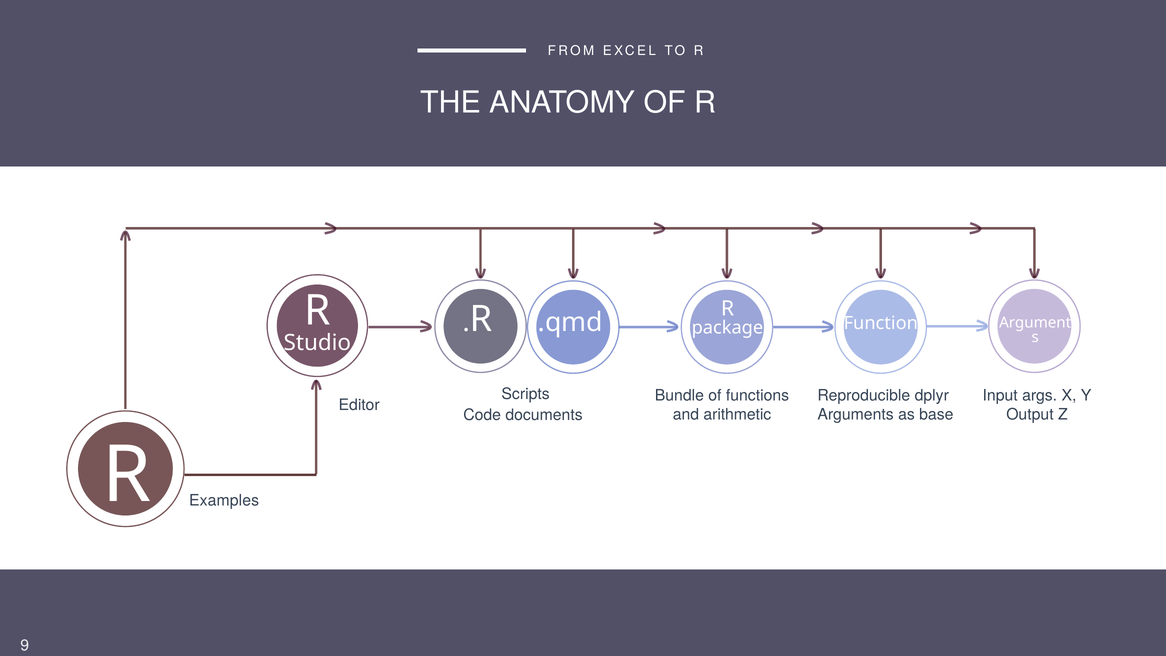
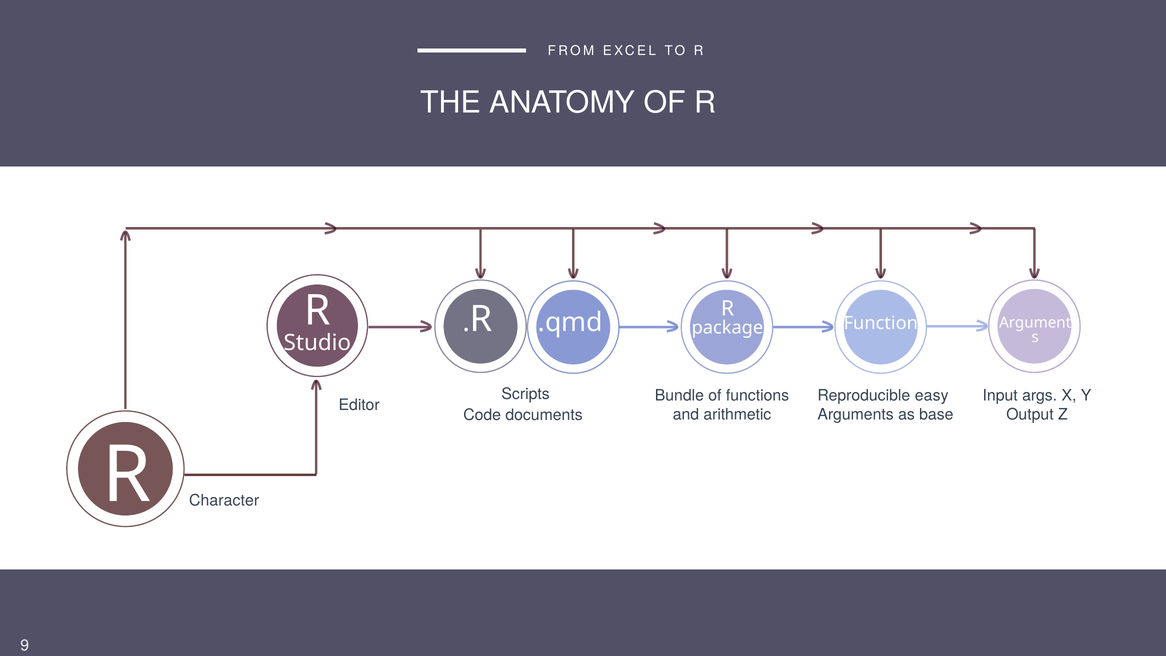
dplyr: dplyr -> easy
Examples: Examples -> Character
